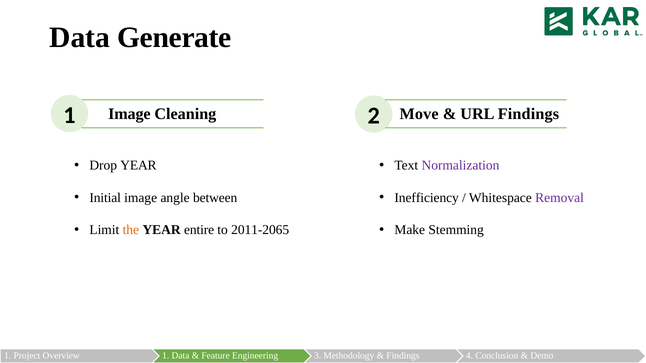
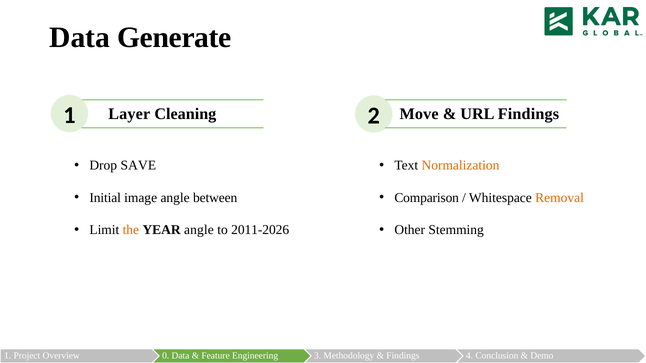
Image at (129, 114): Image -> Layer
Drop YEAR: YEAR -> SAVE
Normalization colour: purple -> orange
Inefficiency: Inefficiency -> Comparison
Removal colour: purple -> orange
YEAR entire: entire -> angle
2011-2065: 2011-2065 -> 2011-2026
Make: Make -> Other
1 at (166, 356): 1 -> 0
